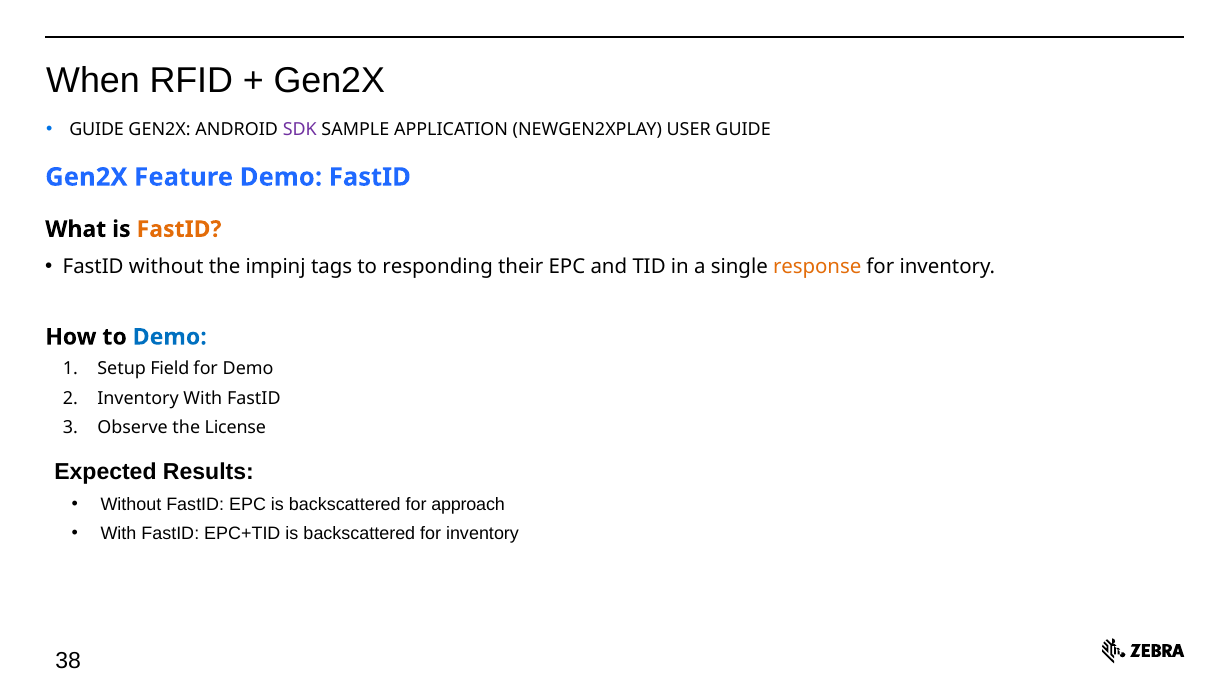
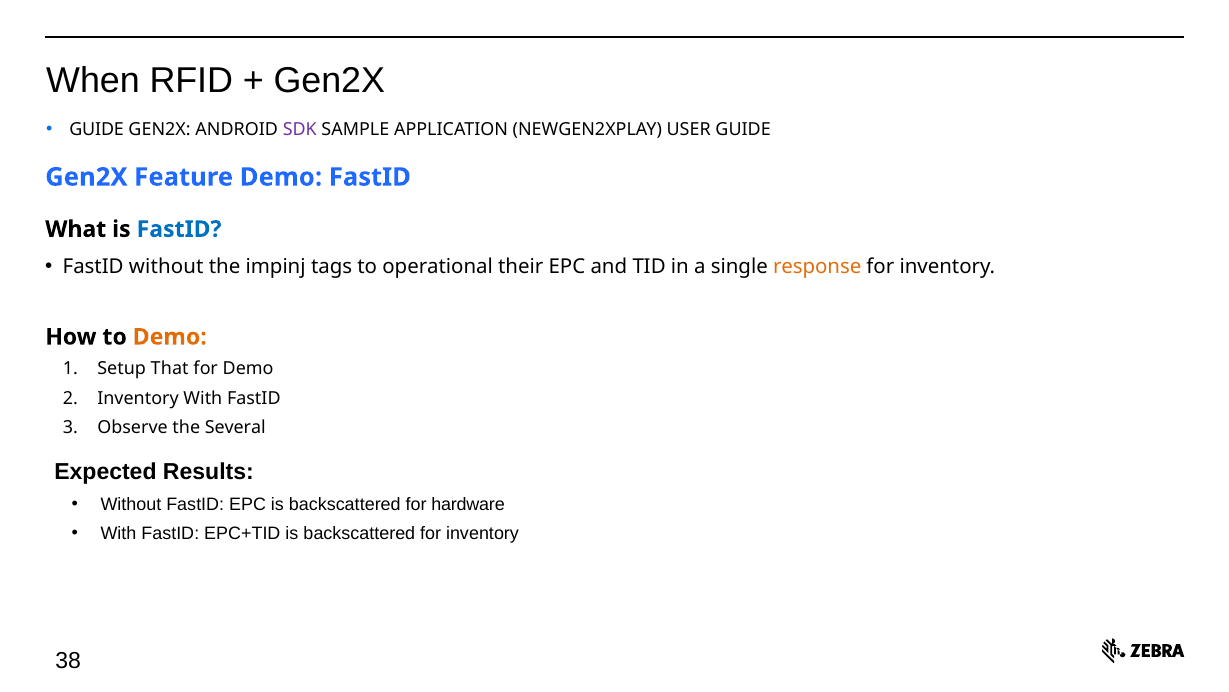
FastID at (179, 229) colour: orange -> blue
responding: responding -> operational
Demo at (170, 337) colour: blue -> orange
Field: Field -> That
License: License -> Several
approach: approach -> hardware
